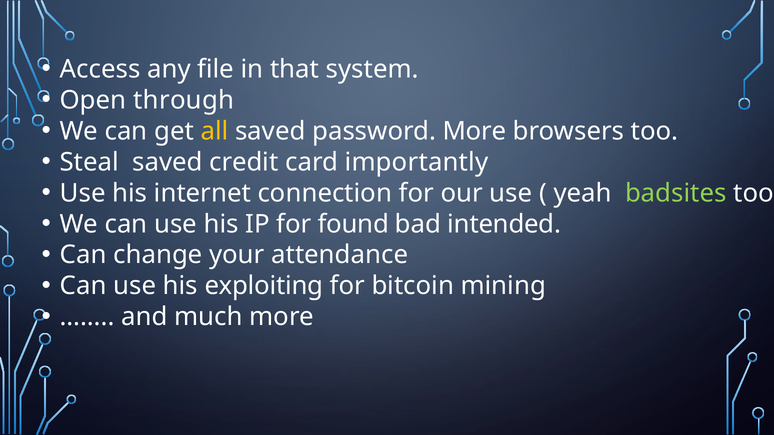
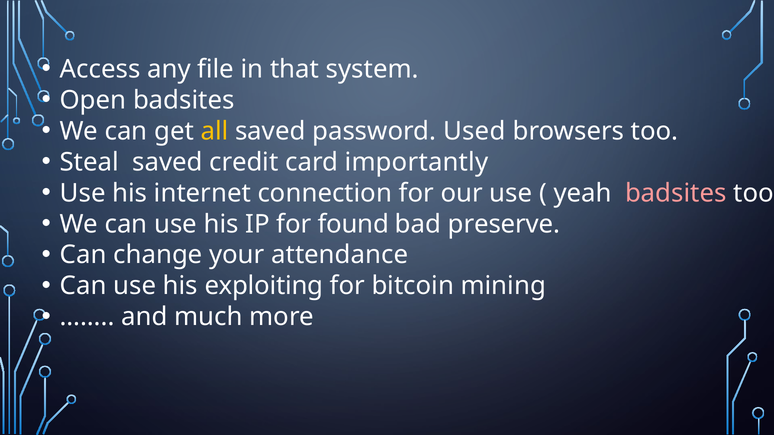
Open through: through -> badsites
password More: More -> Used
badsites at (676, 193) colour: light green -> pink
intended: intended -> preserve
